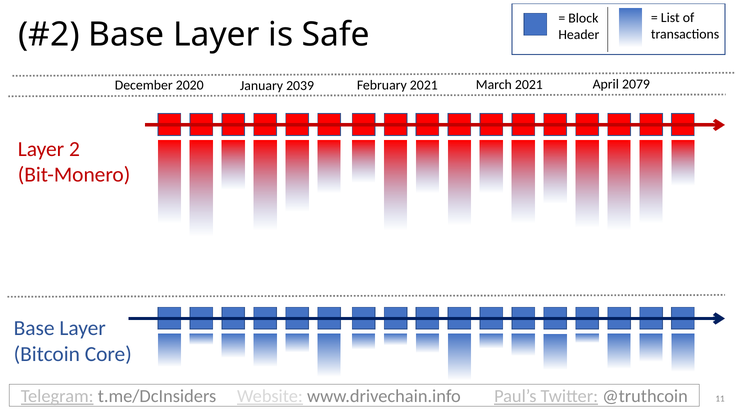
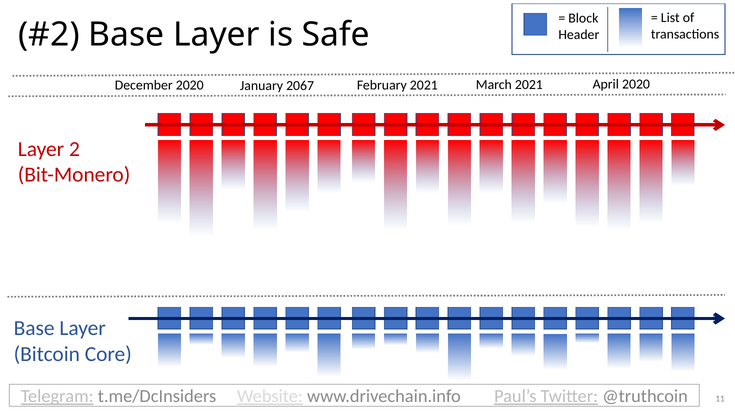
April 2079: 2079 -> 2020
2039: 2039 -> 2067
